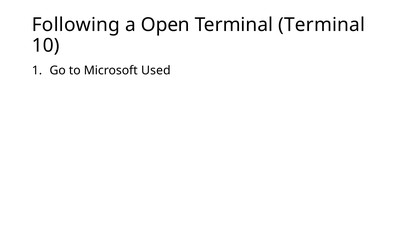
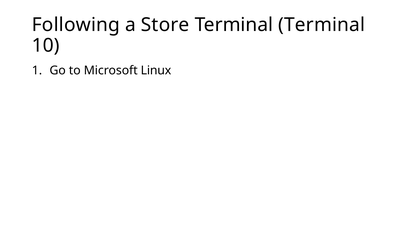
Open: Open -> Store
Used: Used -> Linux
